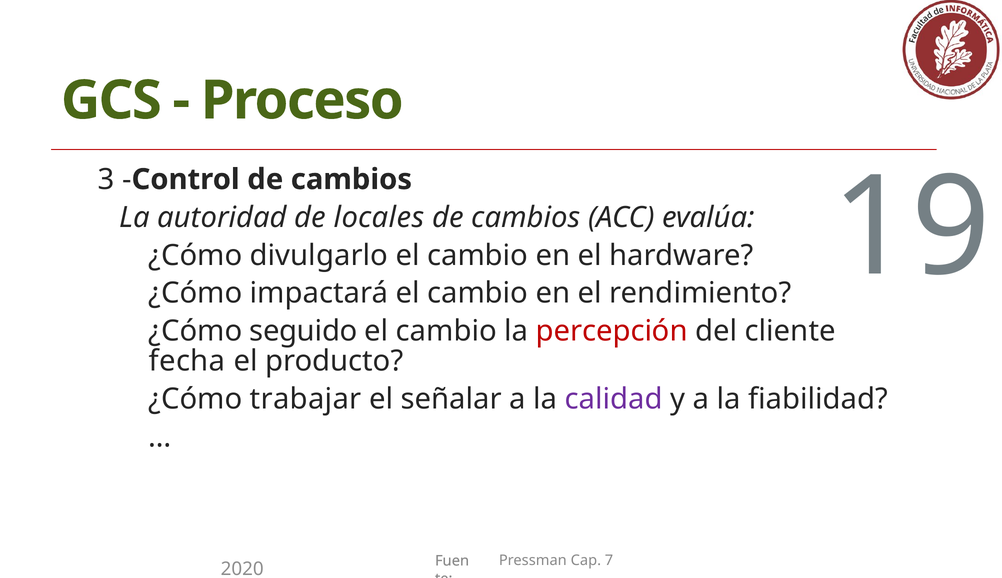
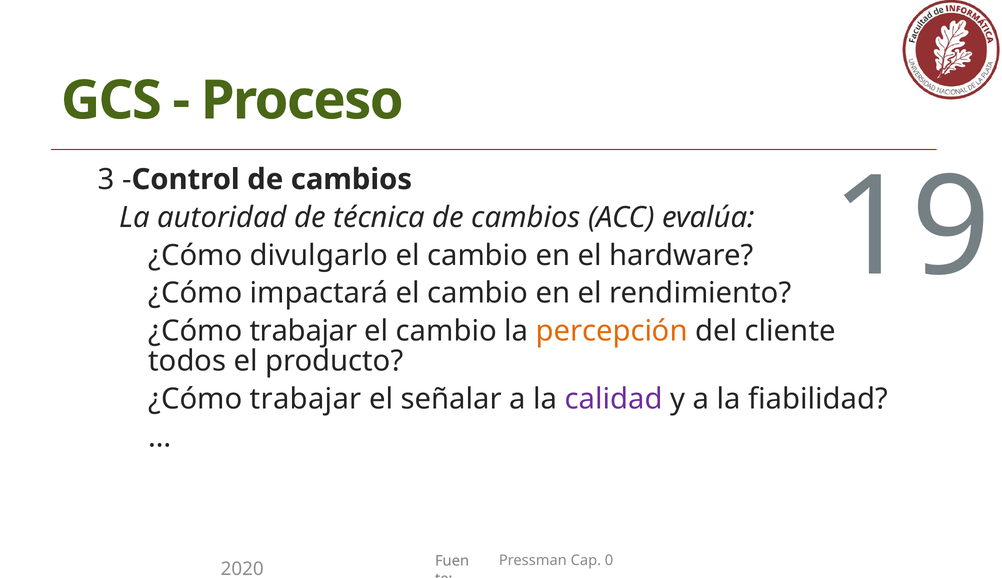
locales: locales -> técnica
seguido at (303, 331): seguido -> trabajar
percepción colour: red -> orange
fecha: fecha -> todos
7: 7 -> 0
